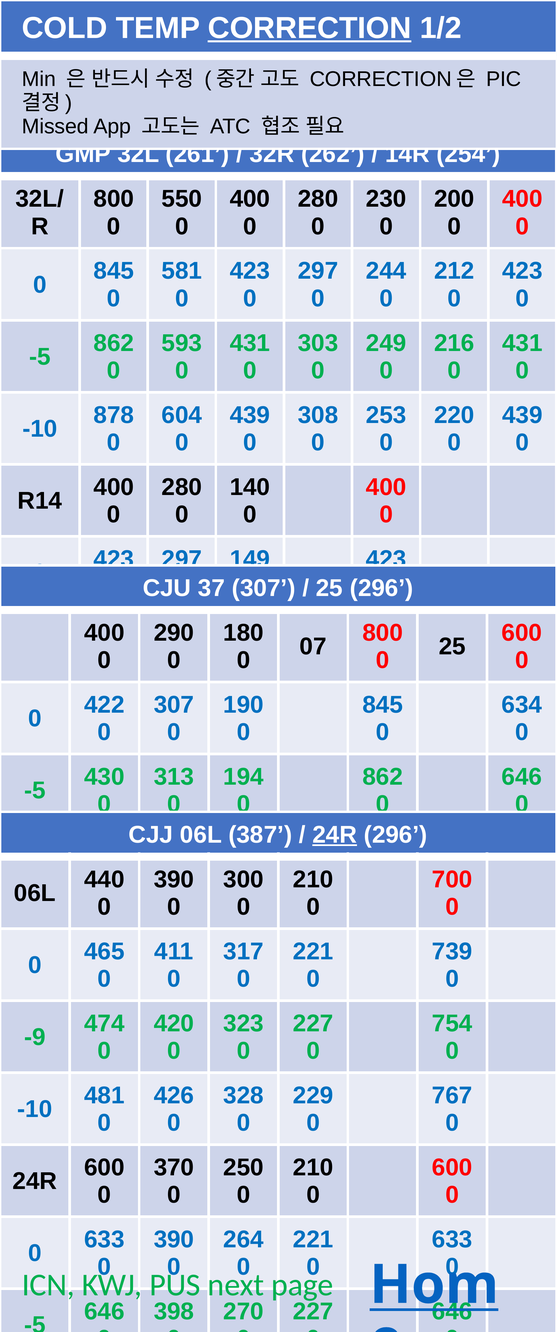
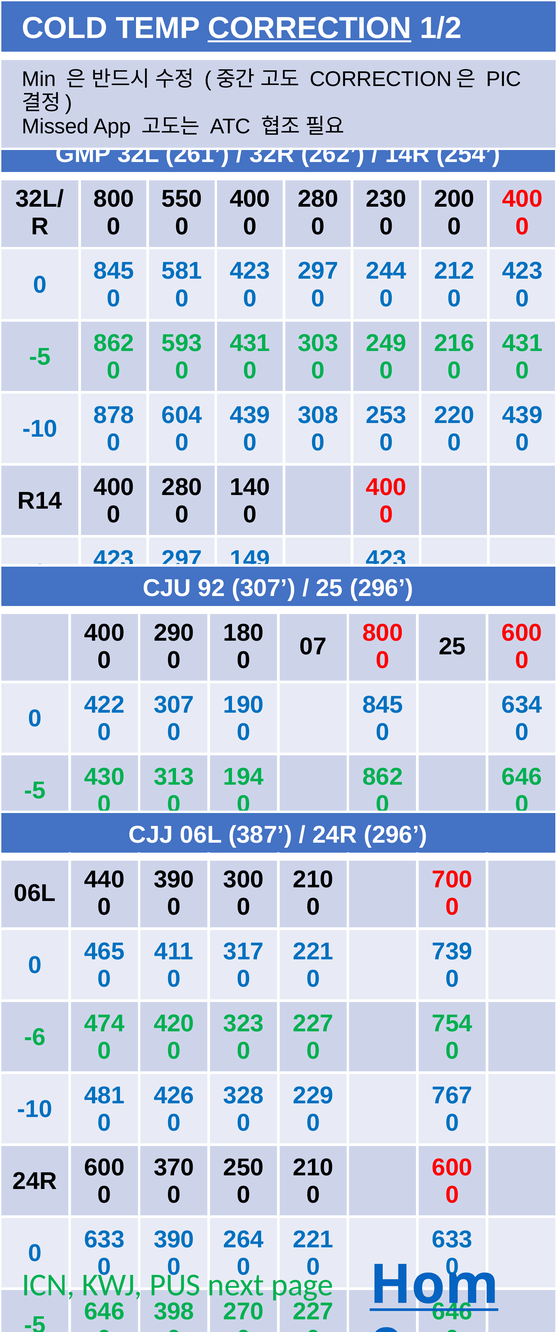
37: 37 -> 92
24R at (335, 835) underline: present -> none
-9: -9 -> -6
